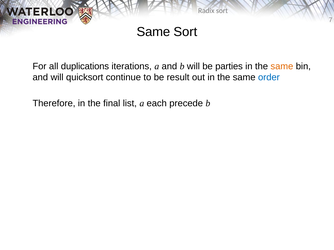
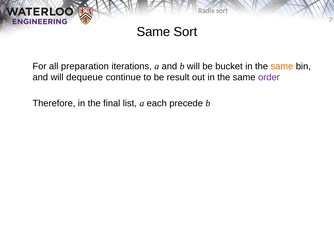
duplications: duplications -> preparation
parties: parties -> bucket
quicksort: quicksort -> dequeue
order colour: blue -> purple
